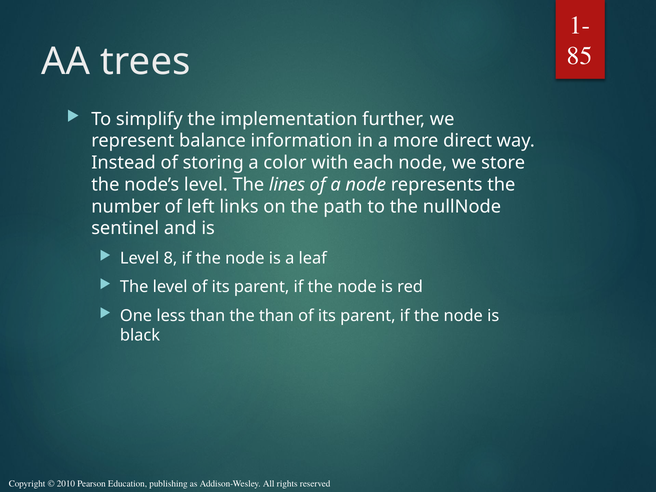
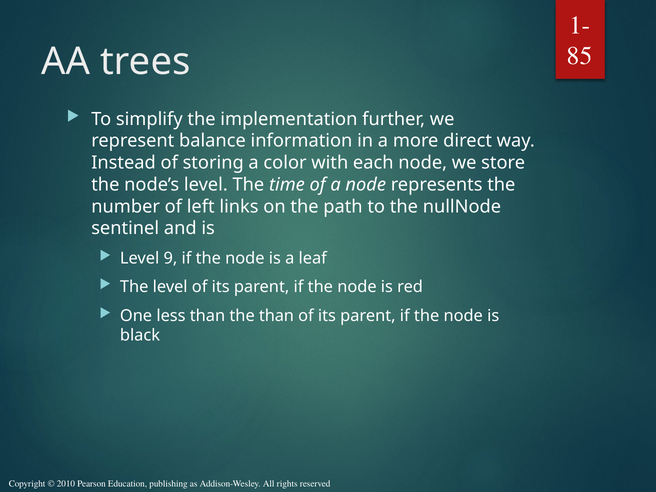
lines: lines -> time
8: 8 -> 9
